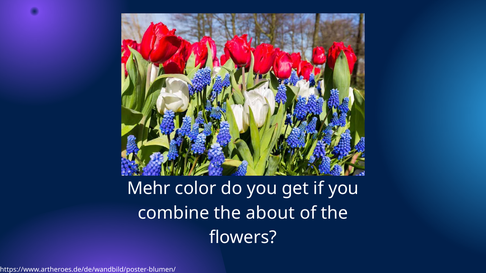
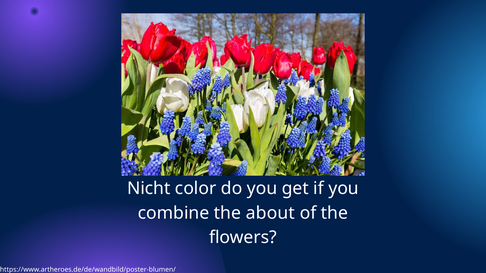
Mehr: Mehr -> Nicht
